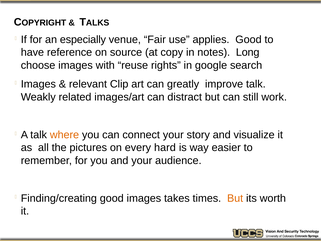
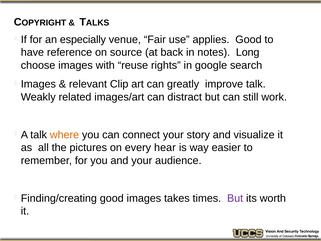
copy: copy -> back
hard: hard -> hear
But at (235, 198) colour: orange -> purple
